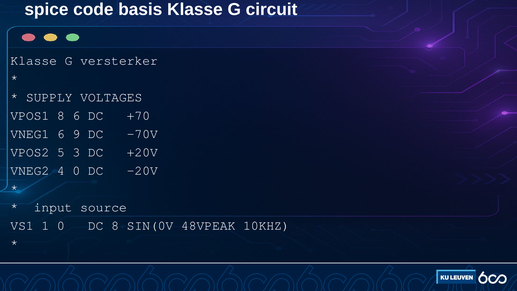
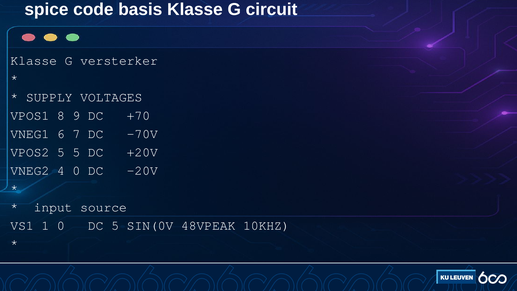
8 6: 6 -> 9
9: 9 -> 7
5 3: 3 -> 5
DC 8: 8 -> 5
